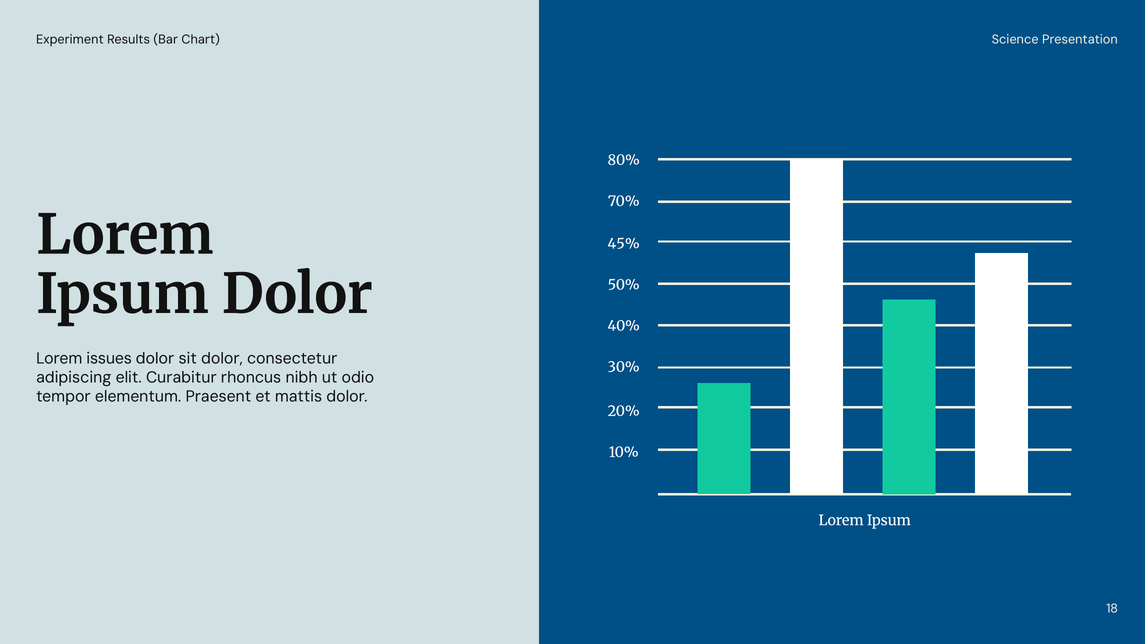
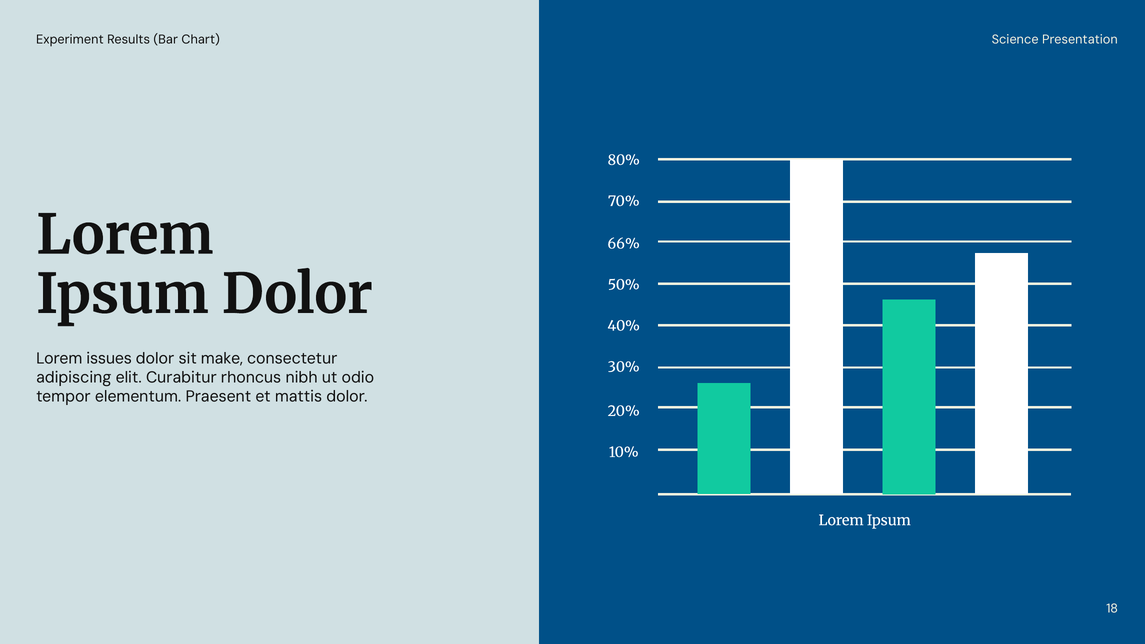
45%: 45% -> 66%
sit dolor: dolor -> make
